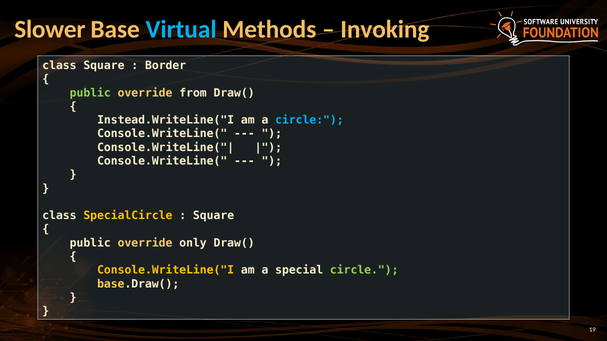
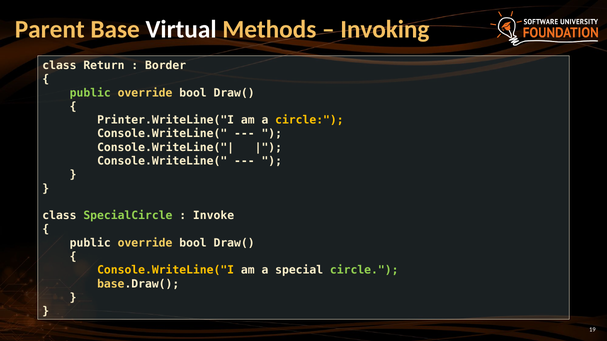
Slower: Slower -> Parent
Virtual colour: light blue -> white
class Square: Square -> Return
from at (193, 93): from -> bool
Instead.WriteLine("I: Instead.WriteLine("I -> Printer.WriteLine("I
circle at (309, 120) colour: light blue -> yellow
SpecialCircle colour: yellow -> light green
Square at (214, 216): Square -> Invoke
only at (193, 243): only -> bool
